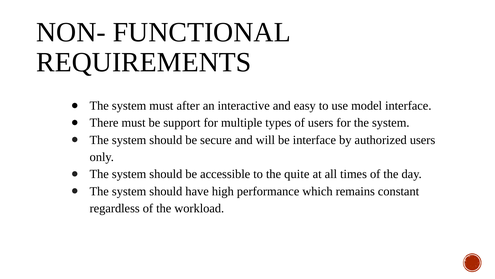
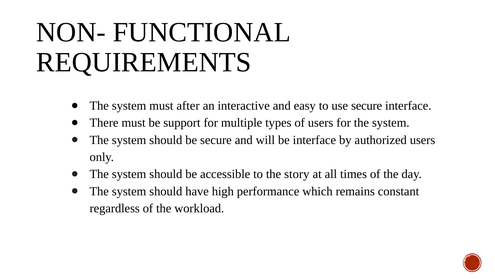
use model: model -> secure
quite: quite -> story
